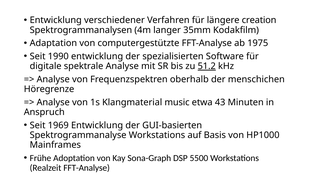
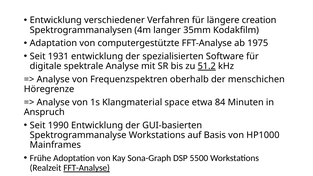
1990: 1990 -> 1931
music: music -> space
43: 43 -> 84
1969: 1969 -> 1990
FFT-Analyse at (87, 168) underline: none -> present
